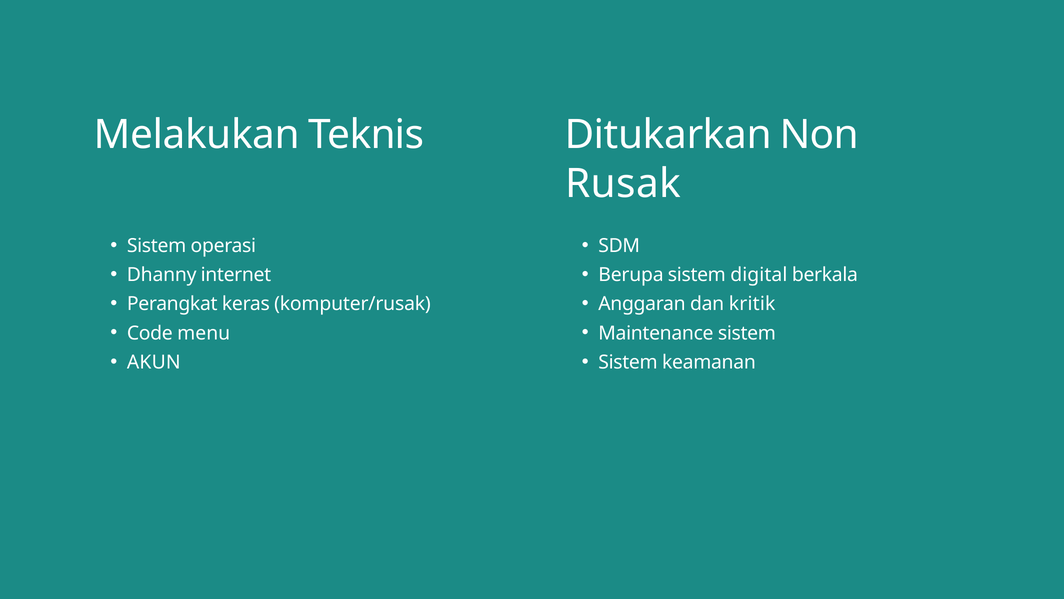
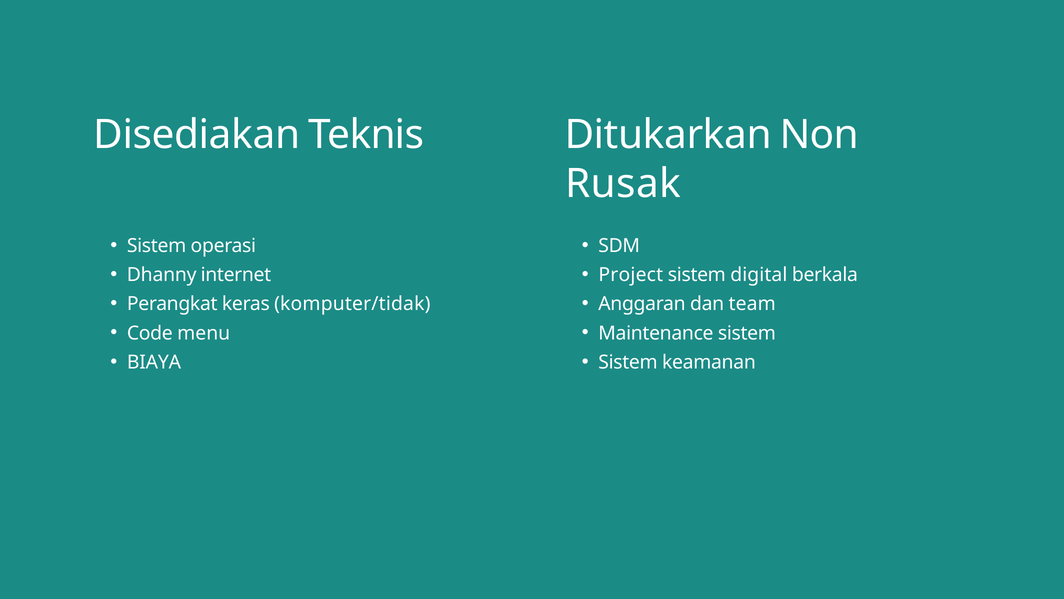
Melakukan: Melakukan -> Disediakan
Berupa: Berupa -> Project
komputer/rusak: komputer/rusak -> komputer/tidak
kritik: kritik -> team
AKUN: AKUN -> BIAYA
